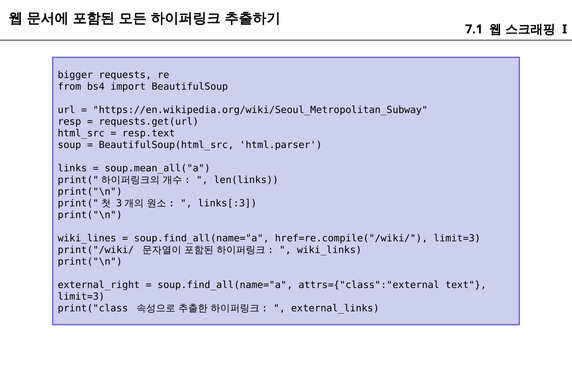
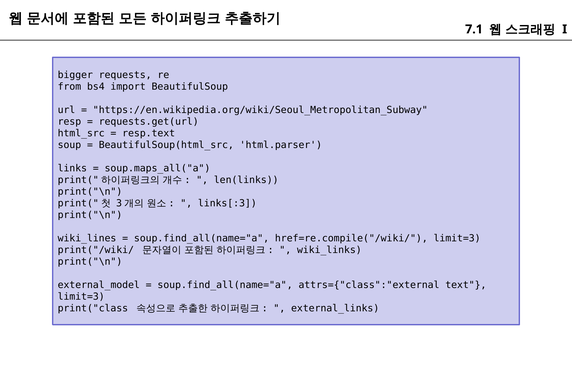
soup.mean_all("a: soup.mean_all("a -> soup.maps_all("a
external_right: external_right -> external_model
